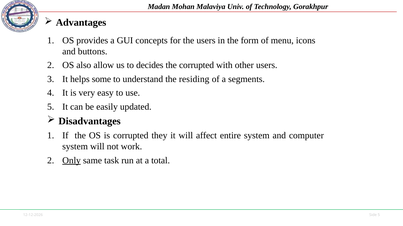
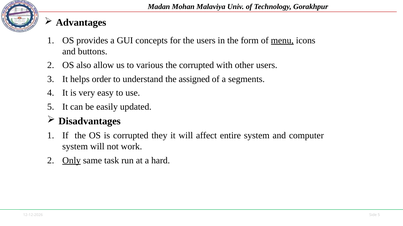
menu underline: none -> present
decides: decides -> various
some: some -> order
residing: residing -> assigned
total: total -> hard
